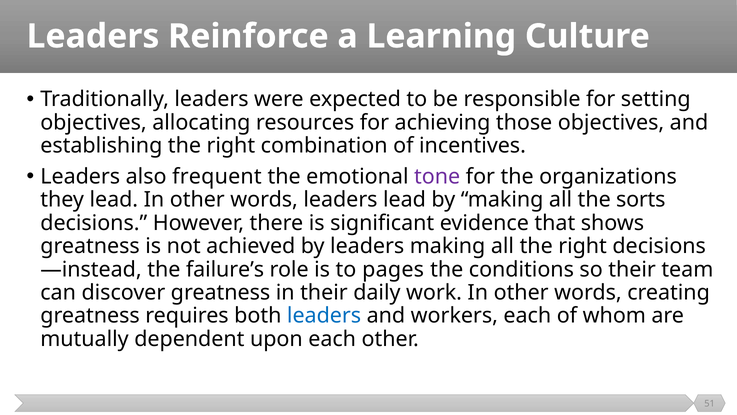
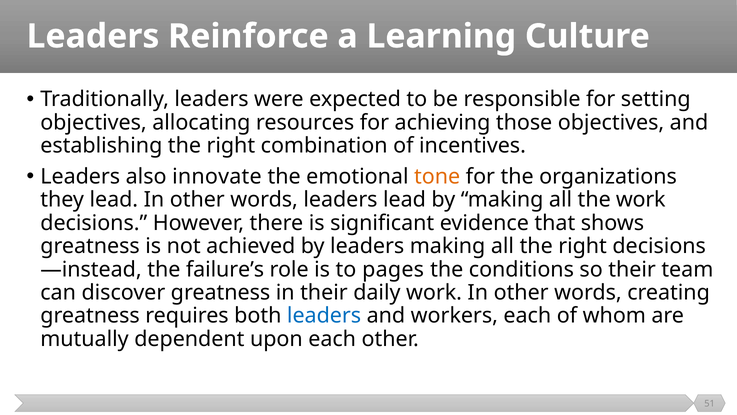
frequent: frequent -> innovate
tone colour: purple -> orange
the sorts: sorts -> work
